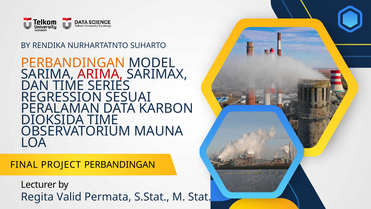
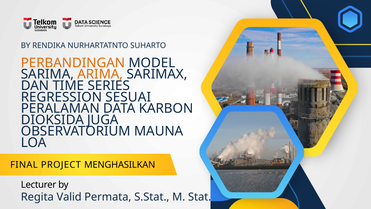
ARIMA colour: red -> orange
DIOKSIDA TIME: TIME -> JUGA
PROJECT PERBANDINGAN: PERBANDINGAN -> MENGHASILKAN
